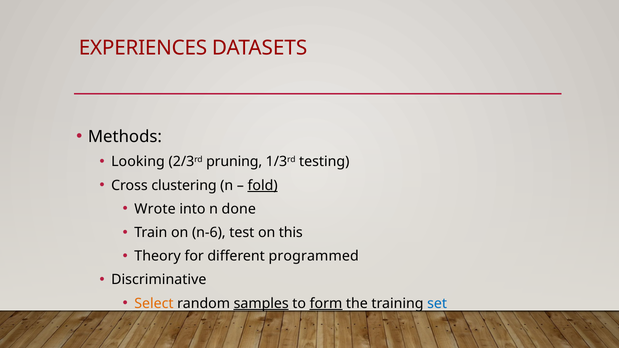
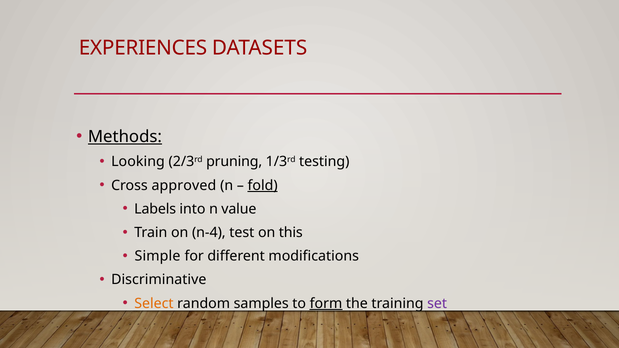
Methods underline: none -> present
clustering: clustering -> approved
Wrote: Wrote -> Labels
done: done -> value
n-6: n-6 -> n-4
Theory: Theory -> Simple
programmed: programmed -> modifications
samples underline: present -> none
set colour: blue -> purple
